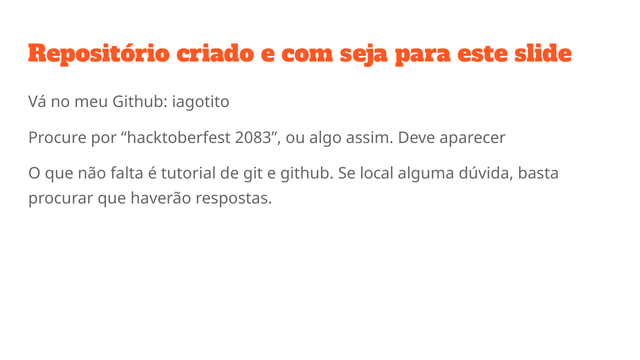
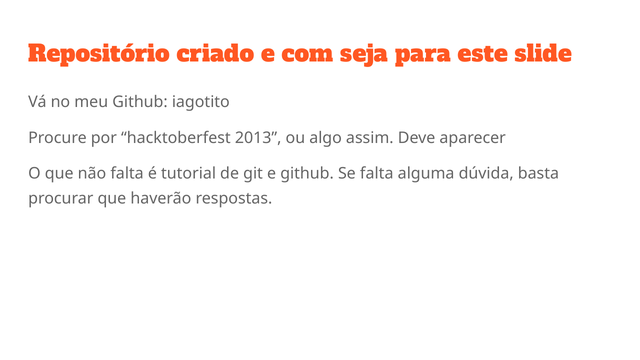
2083: 2083 -> 2013
Se local: local -> falta
